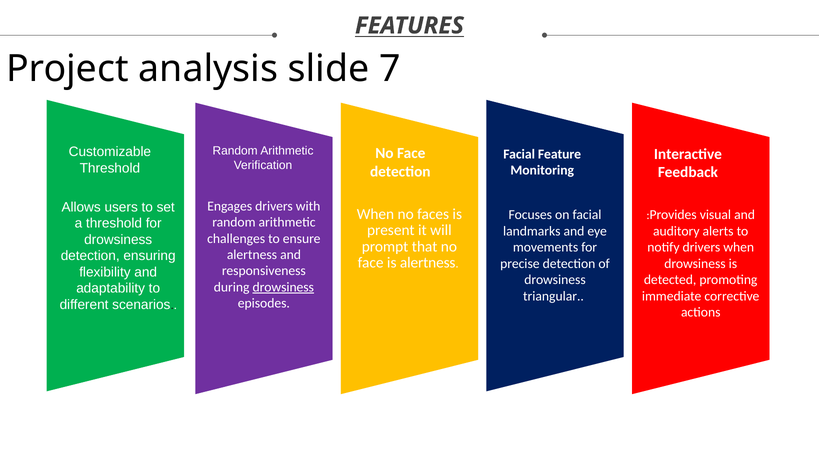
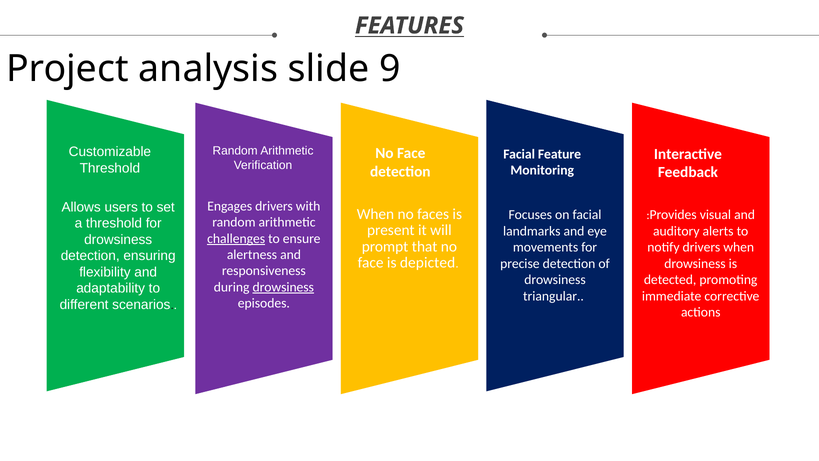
7: 7 -> 9
challenges underline: none -> present
is alertness: alertness -> depicted
